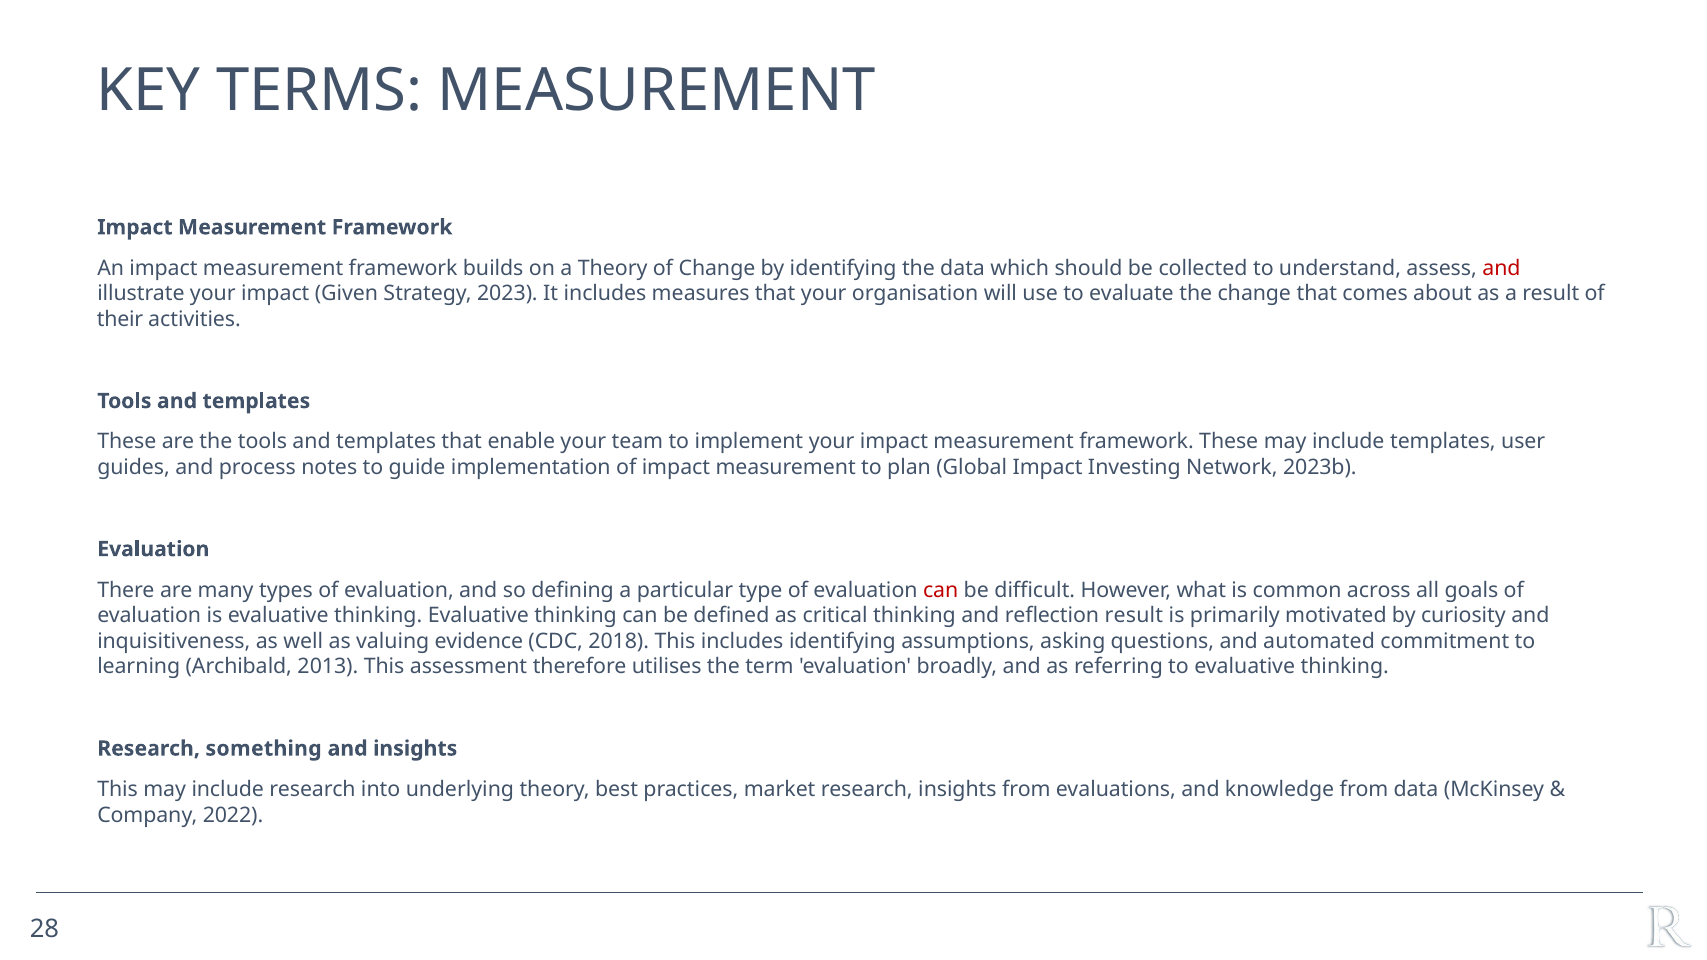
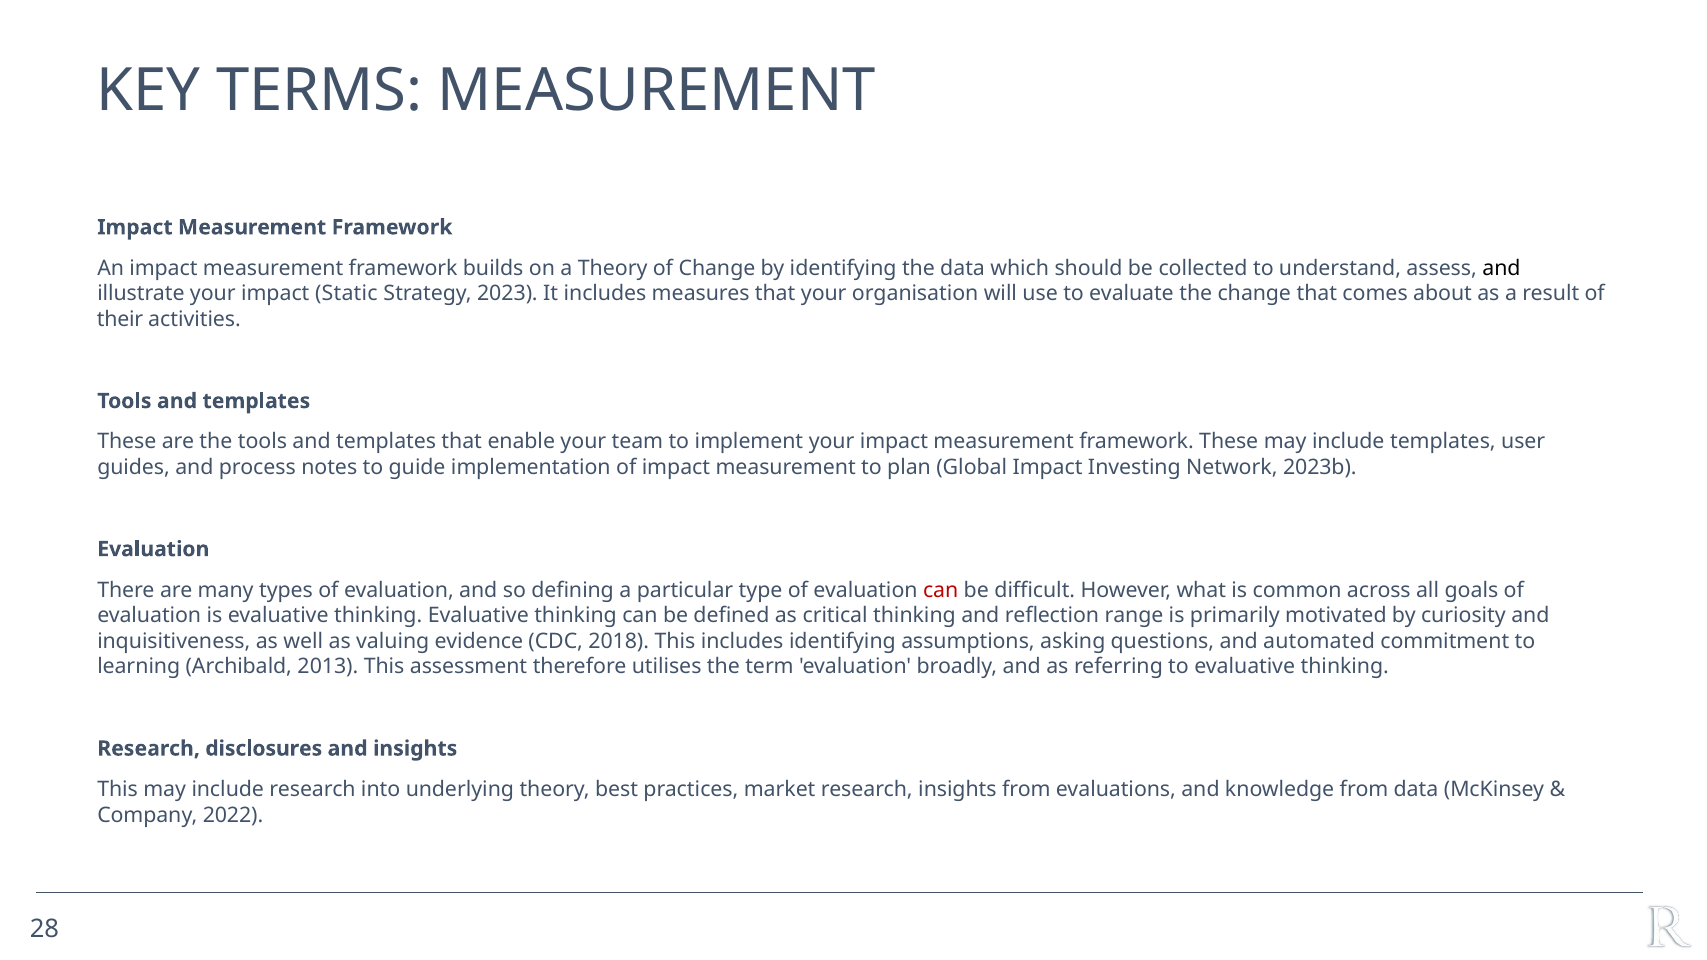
and at (1501, 268) colour: red -> black
Given: Given -> Static
reflection result: result -> range
something: something -> disclosures
